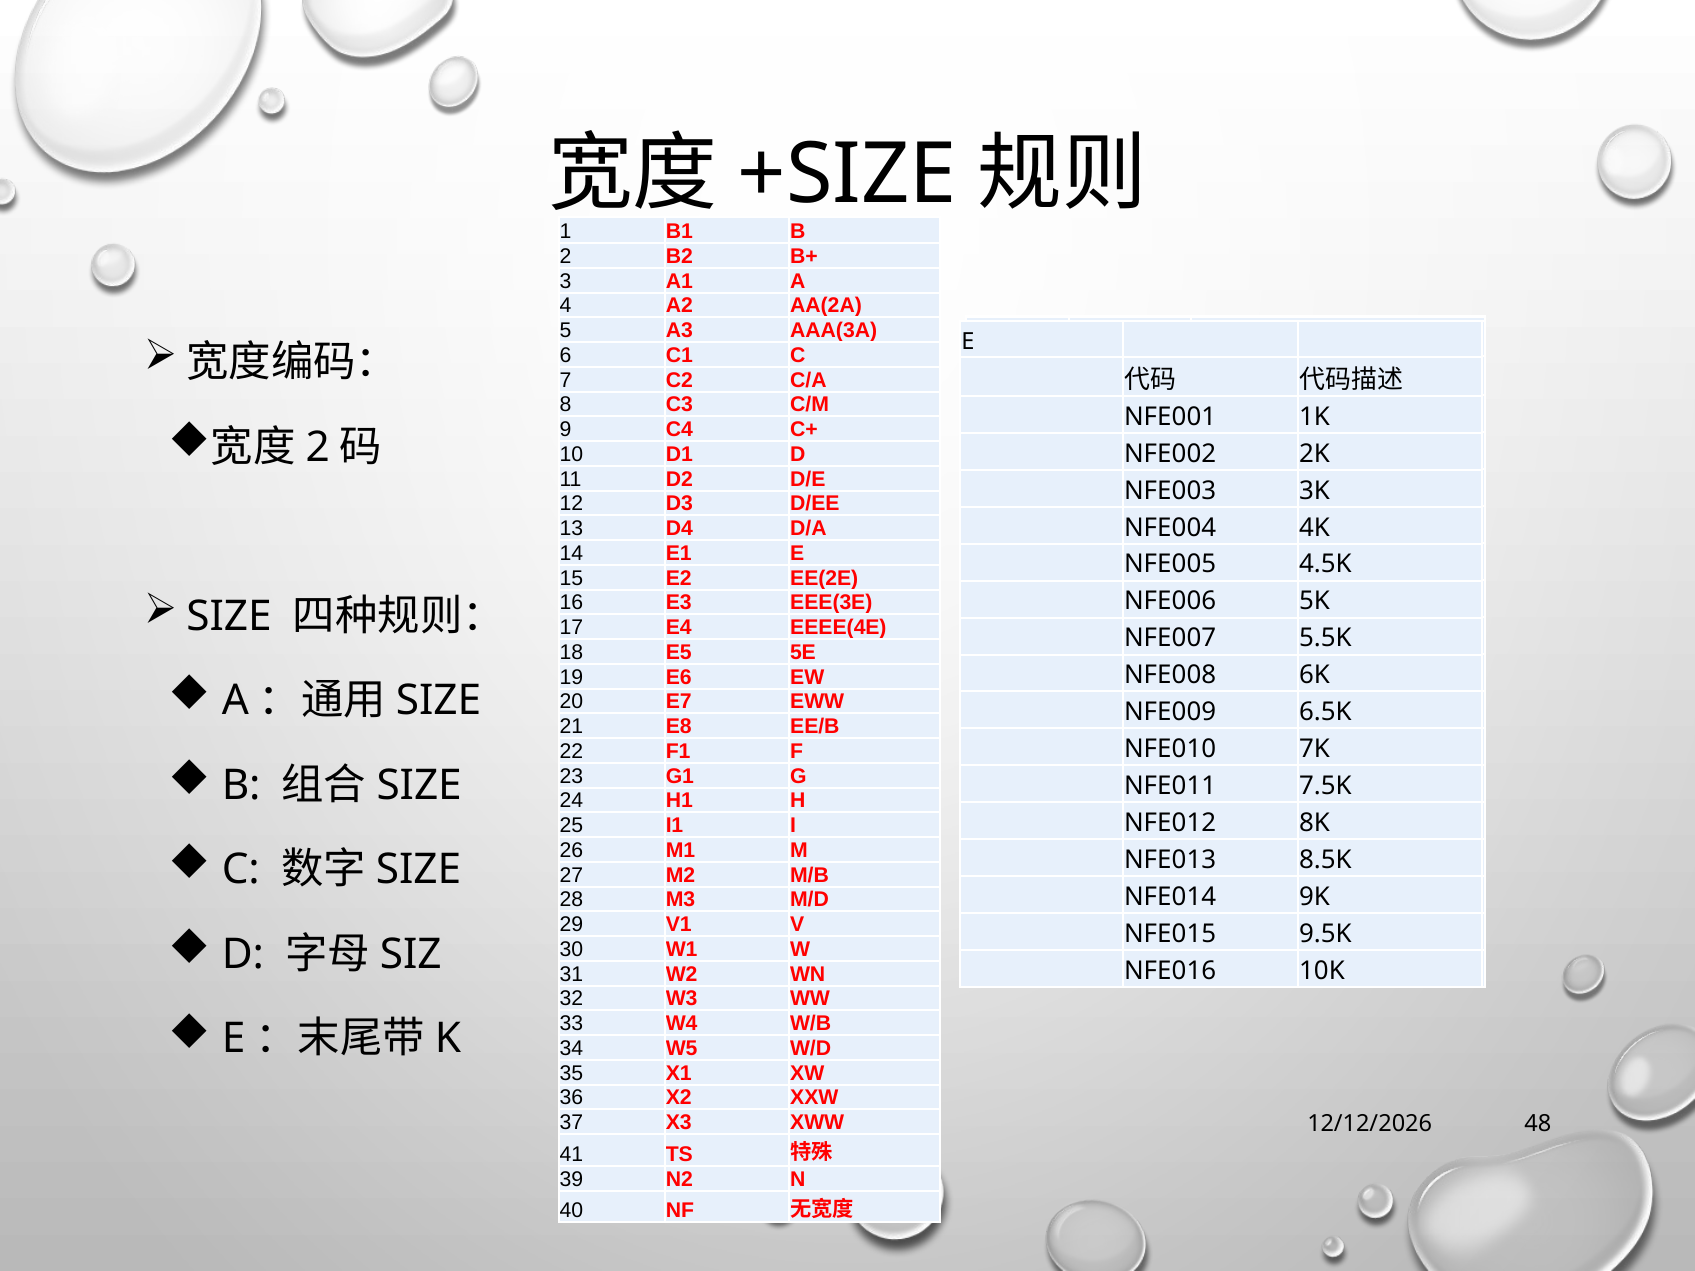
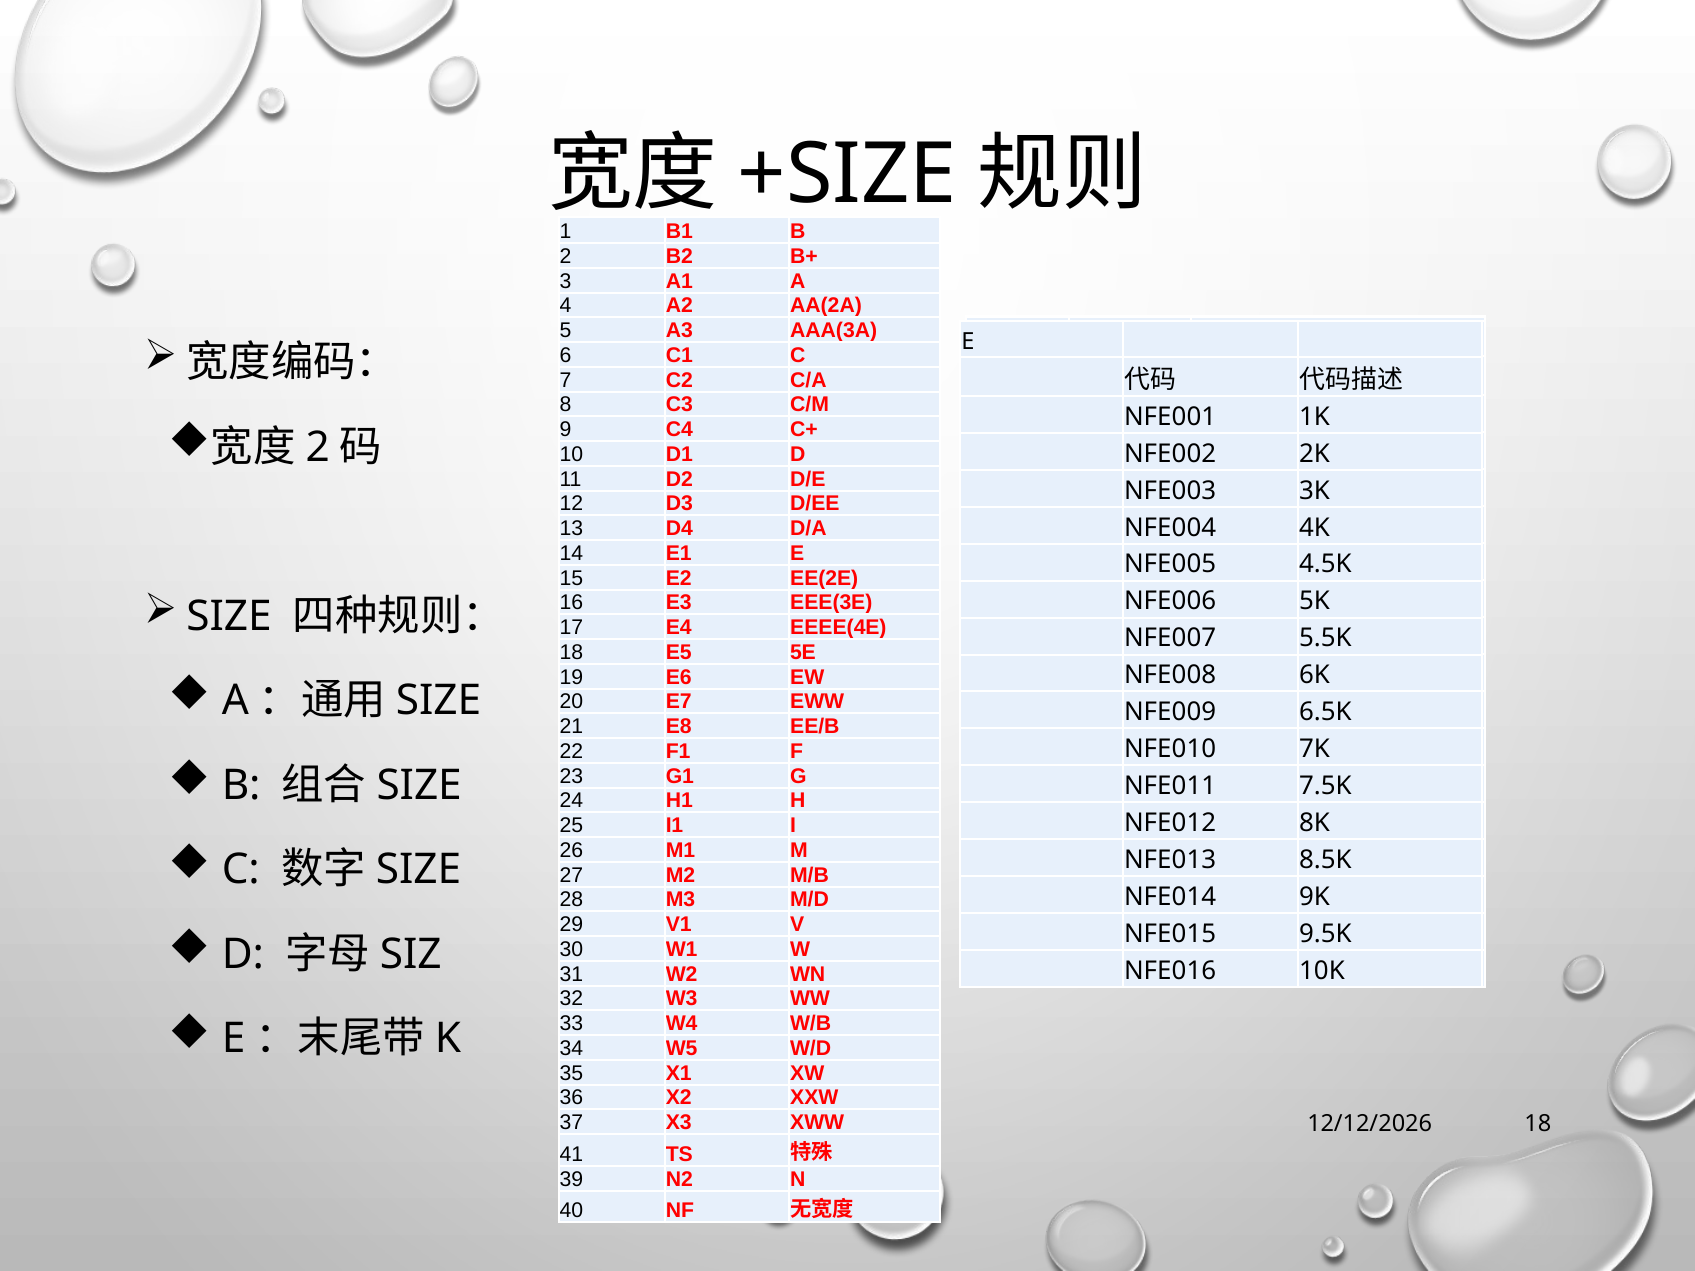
48 at (1538, 1124): 48 -> 18
